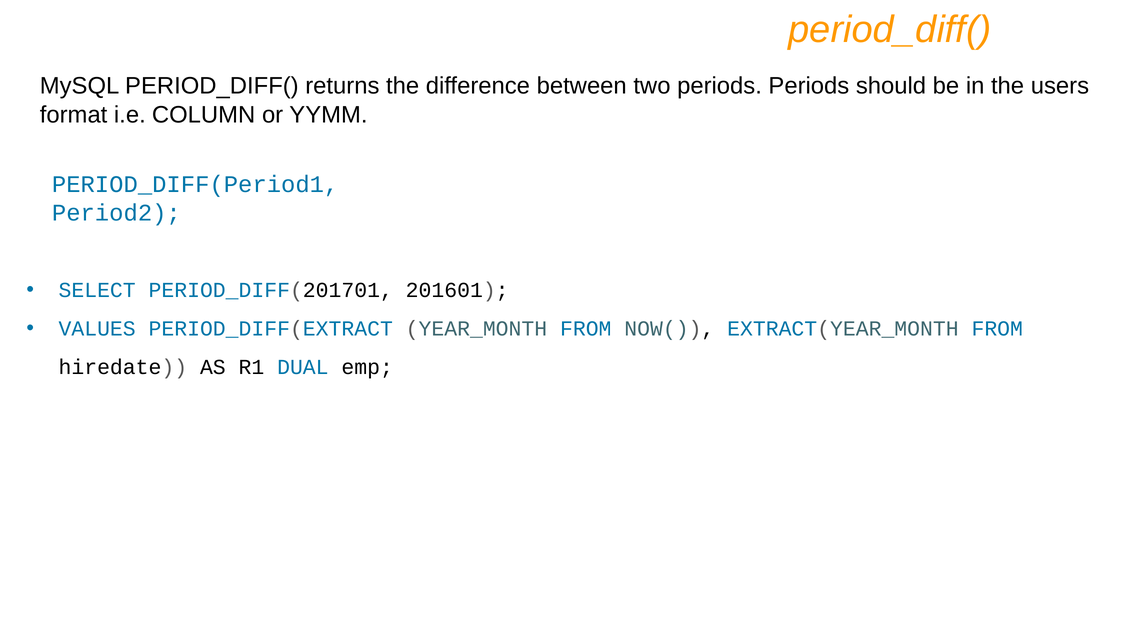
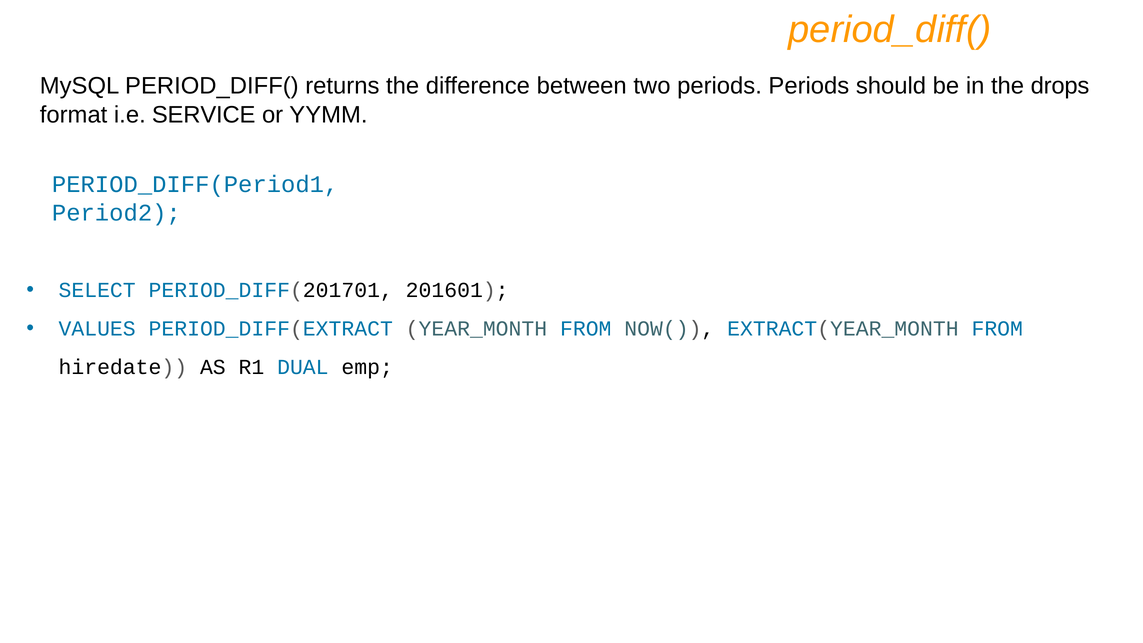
users: users -> drops
COLUMN: COLUMN -> SERVICE
